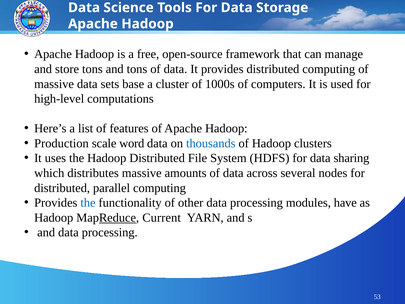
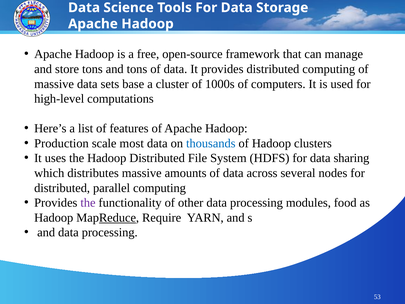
word: word -> most
the at (88, 203) colour: blue -> purple
have: have -> food
Current: Current -> Require
